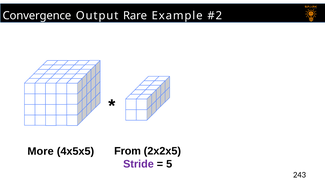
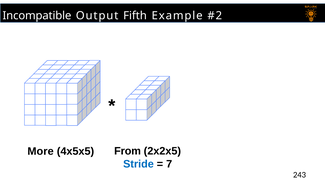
Convergence: Convergence -> Incompatible
Rare: Rare -> Fifth
Stride colour: purple -> blue
5: 5 -> 7
